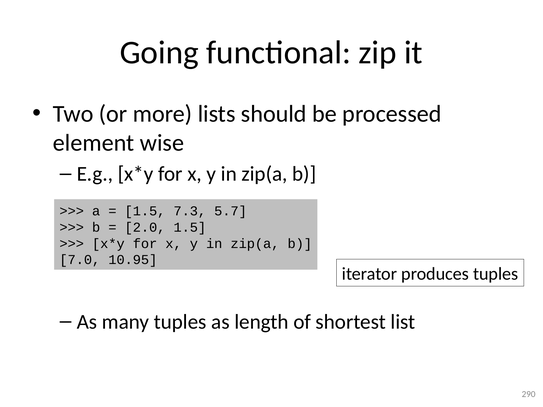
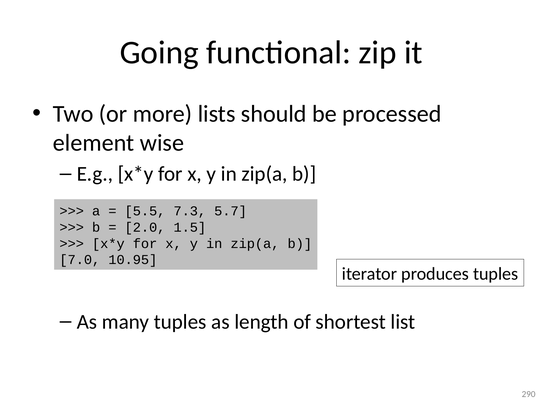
1.5 at (145, 211): 1.5 -> 5.5
